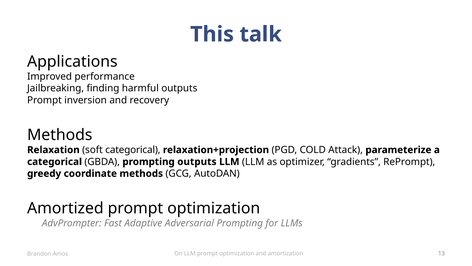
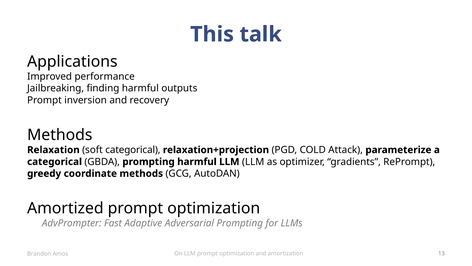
prompting outputs: outputs -> harmful
